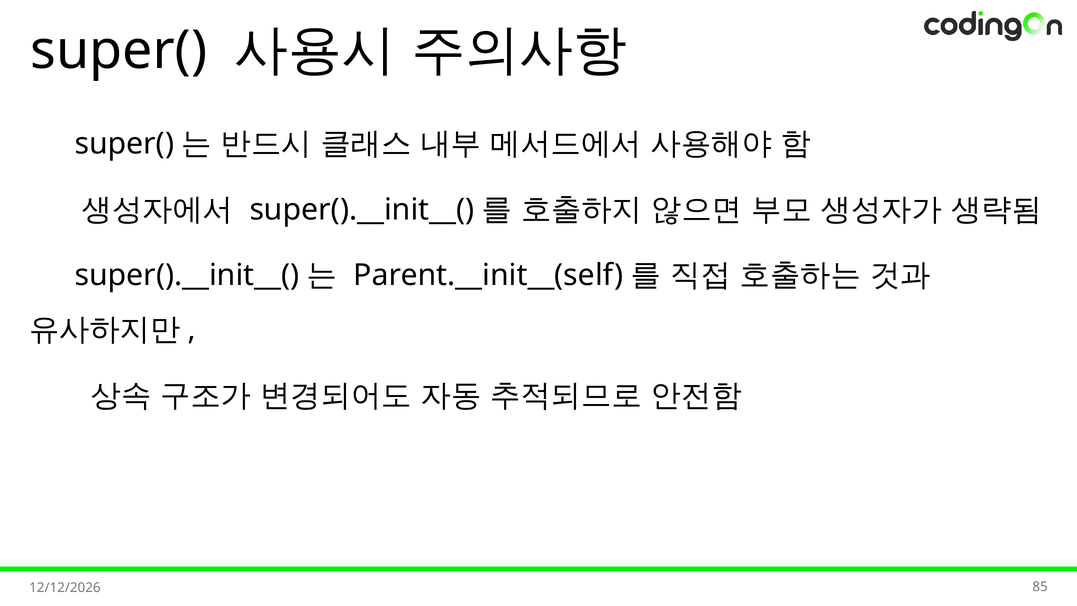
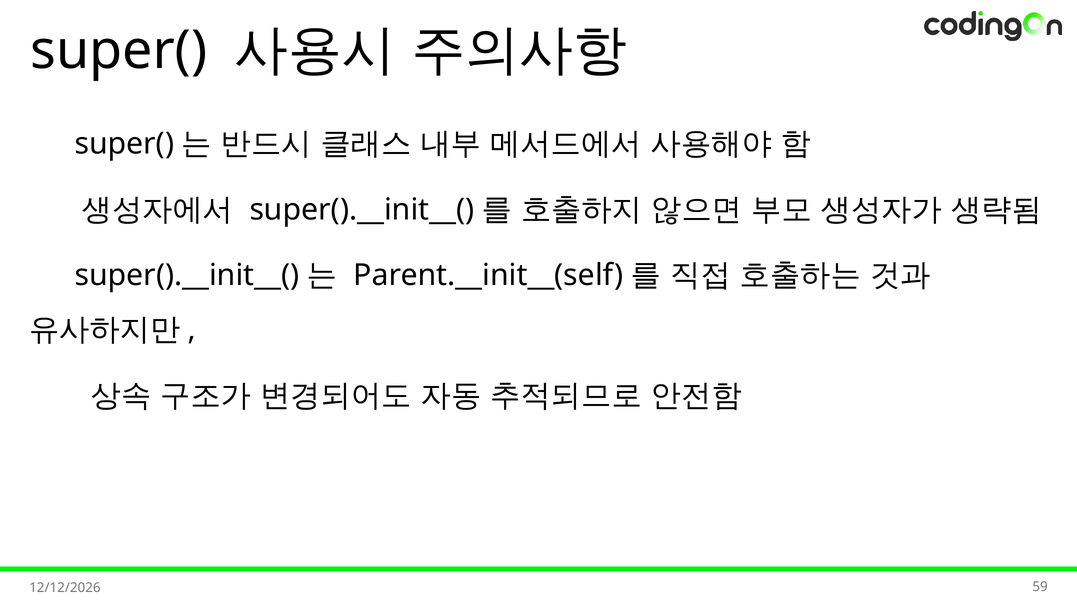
85: 85 -> 59
